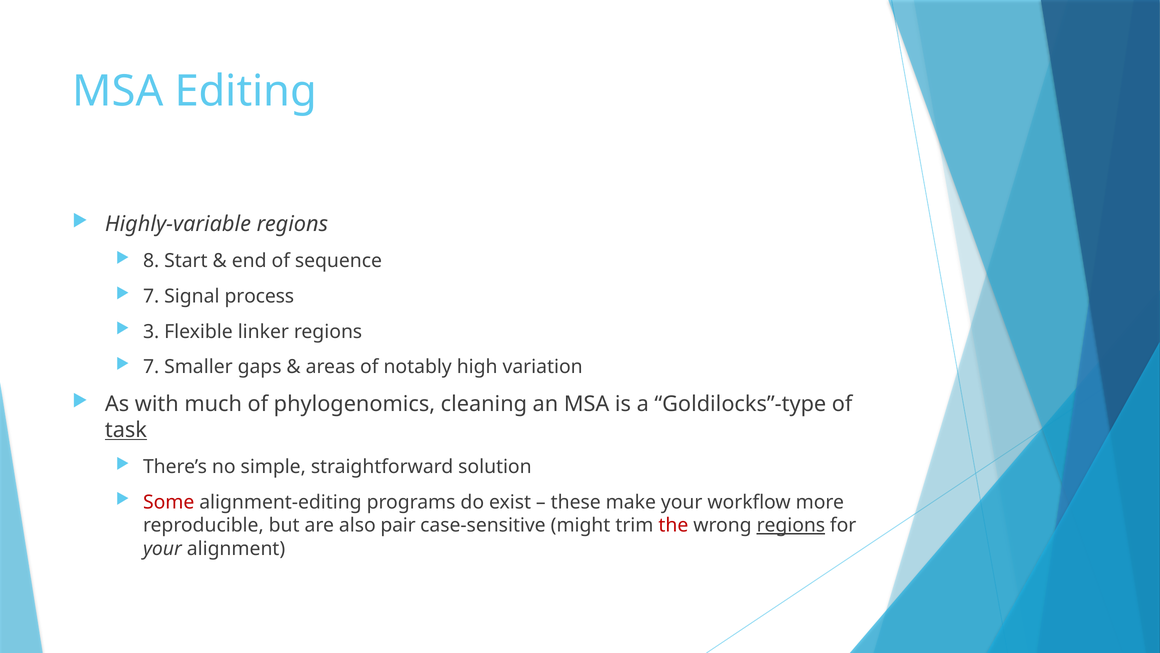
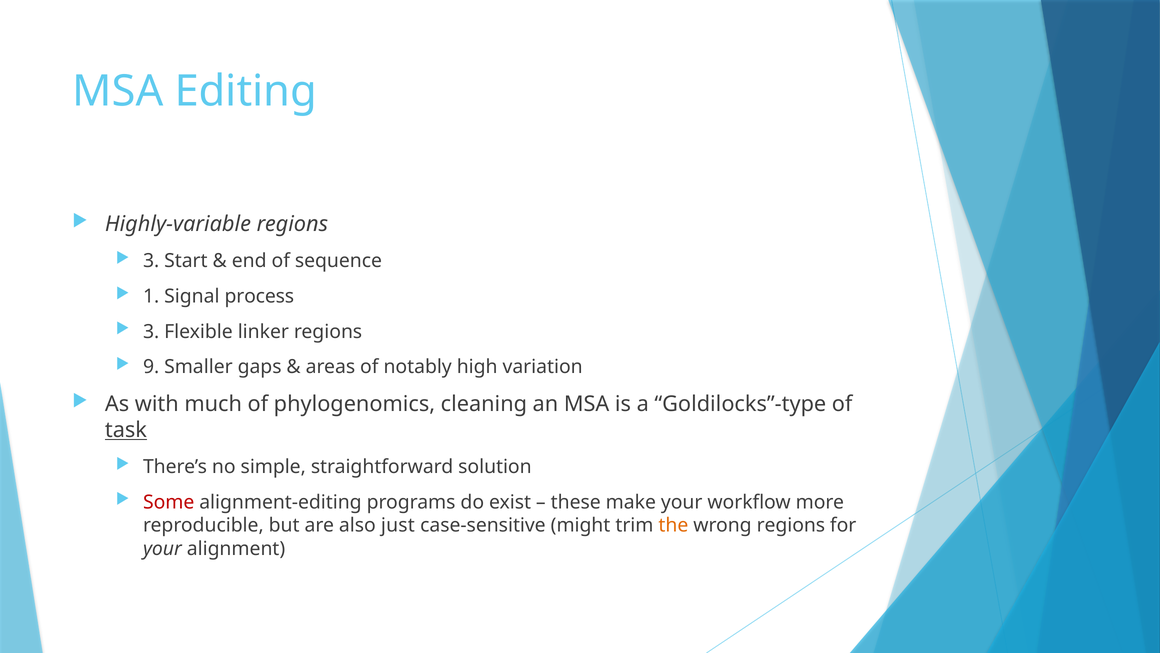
8 at (151, 261): 8 -> 3
7 at (151, 296): 7 -> 1
7 at (151, 367): 7 -> 9
pair: pair -> just
the colour: red -> orange
regions at (791, 525) underline: present -> none
